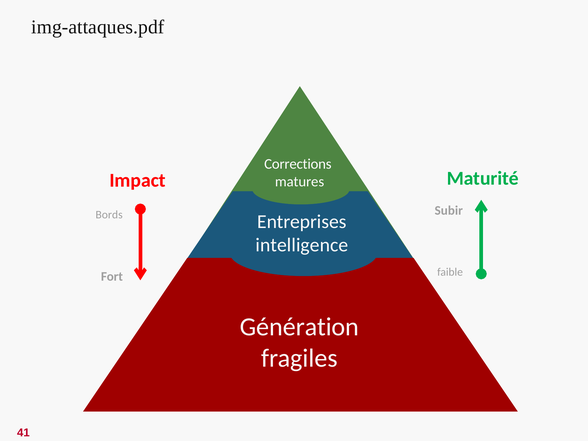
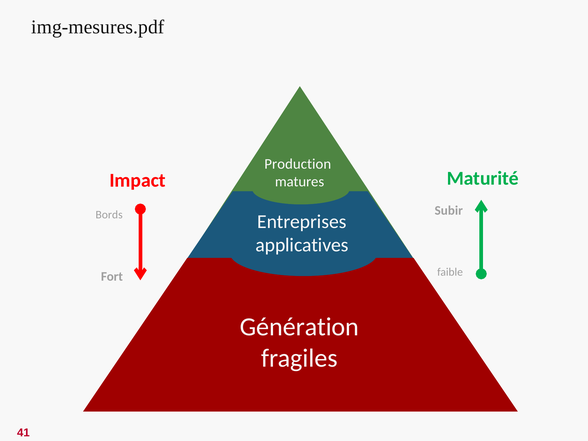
img-attaques.pdf: img-attaques.pdf -> img-mesures.pdf
Corrections: Corrections -> Production
intelligence: intelligence -> applicatives
